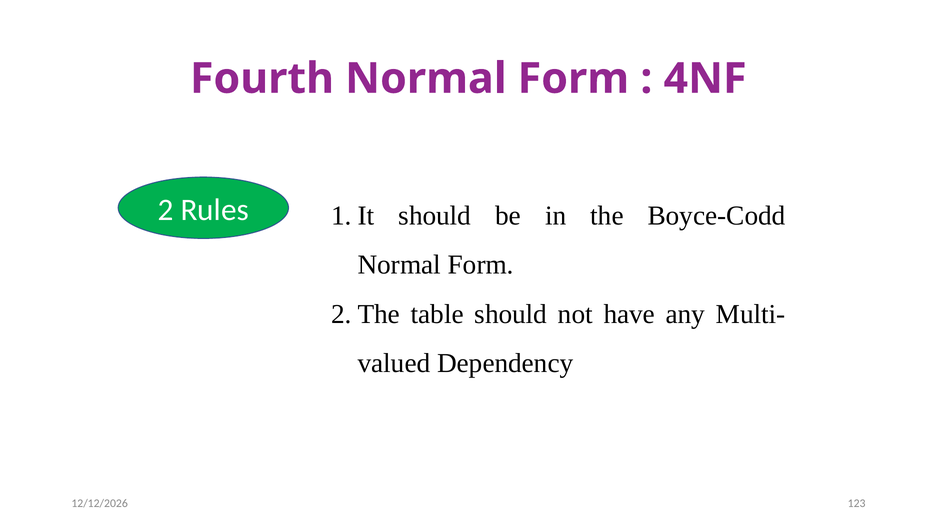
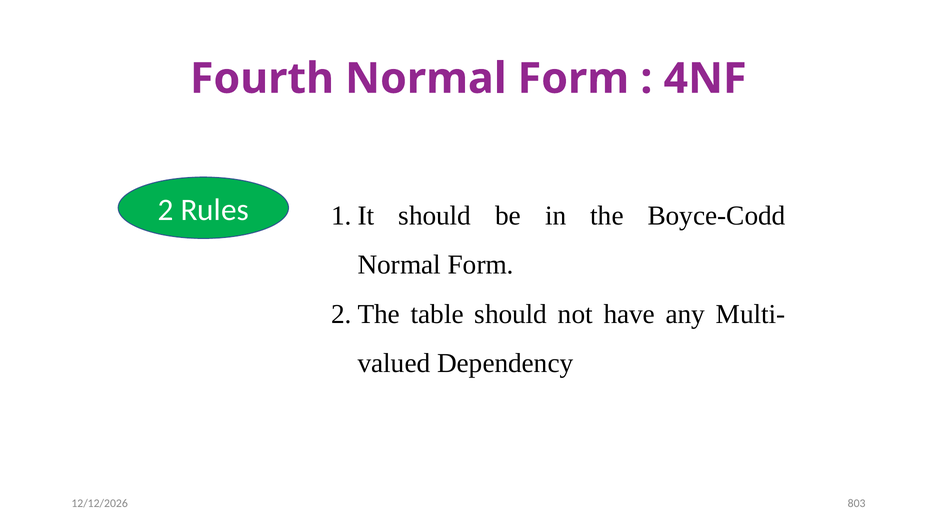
123: 123 -> 803
